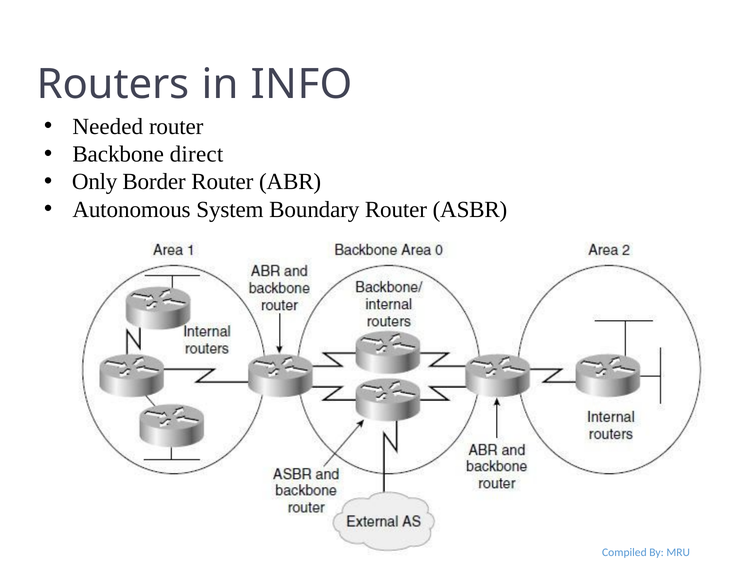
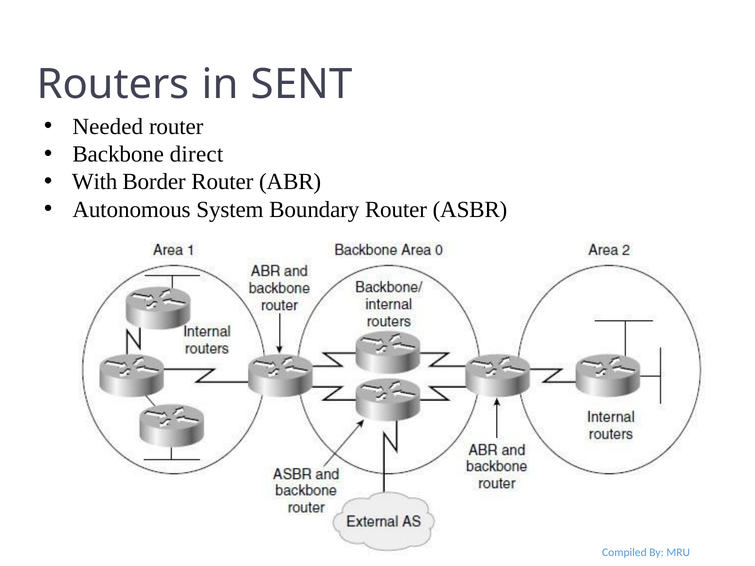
INFO: INFO -> SENT
Only: Only -> With
